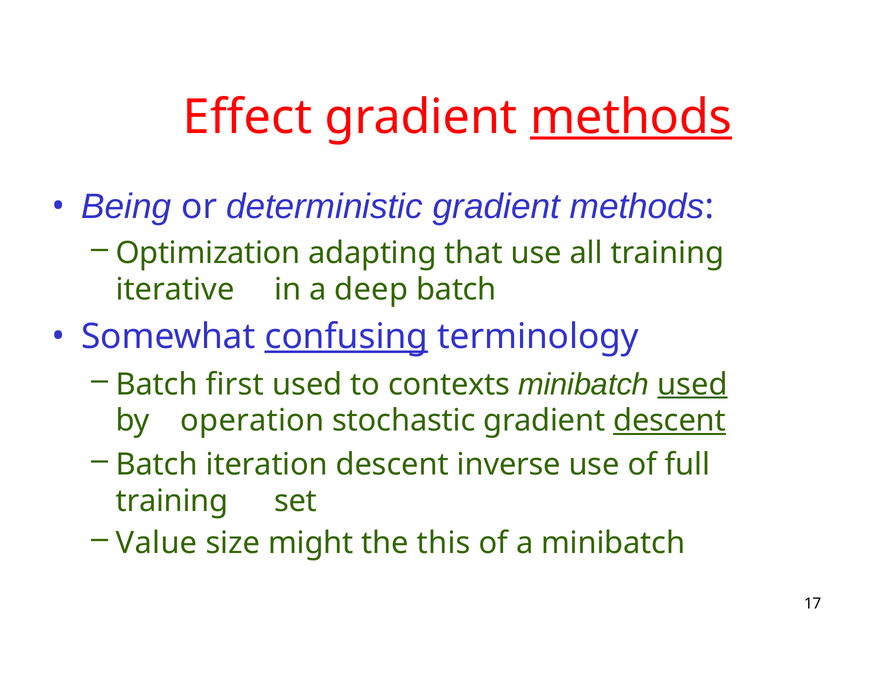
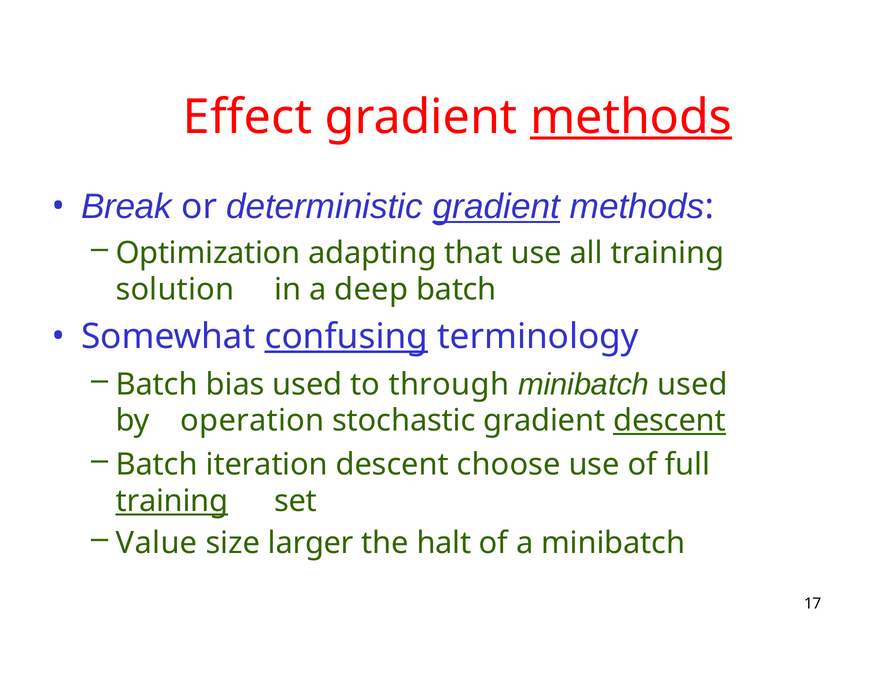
Being: Being -> Break
gradient at (496, 207) underline: none -> present
iterative: iterative -> solution
first: first -> bias
contexts: contexts -> through
used at (692, 385) underline: present -> none
inverse: inverse -> choose
training at (172, 502) underline: none -> present
might: might -> larger
this: this -> halt
